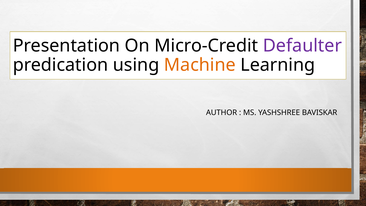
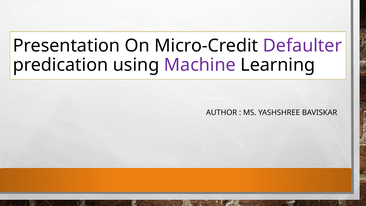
Machine colour: orange -> purple
